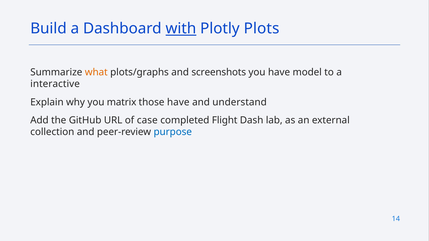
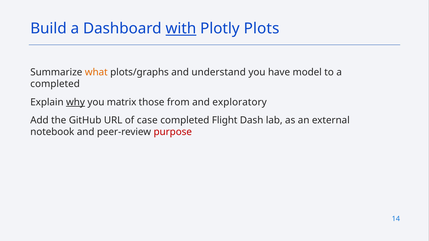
screenshots: screenshots -> understand
interactive at (55, 84): interactive -> completed
why underline: none -> present
those have: have -> from
understand: understand -> exploratory
collection: collection -> notebook
purpose colour: blue -> red
